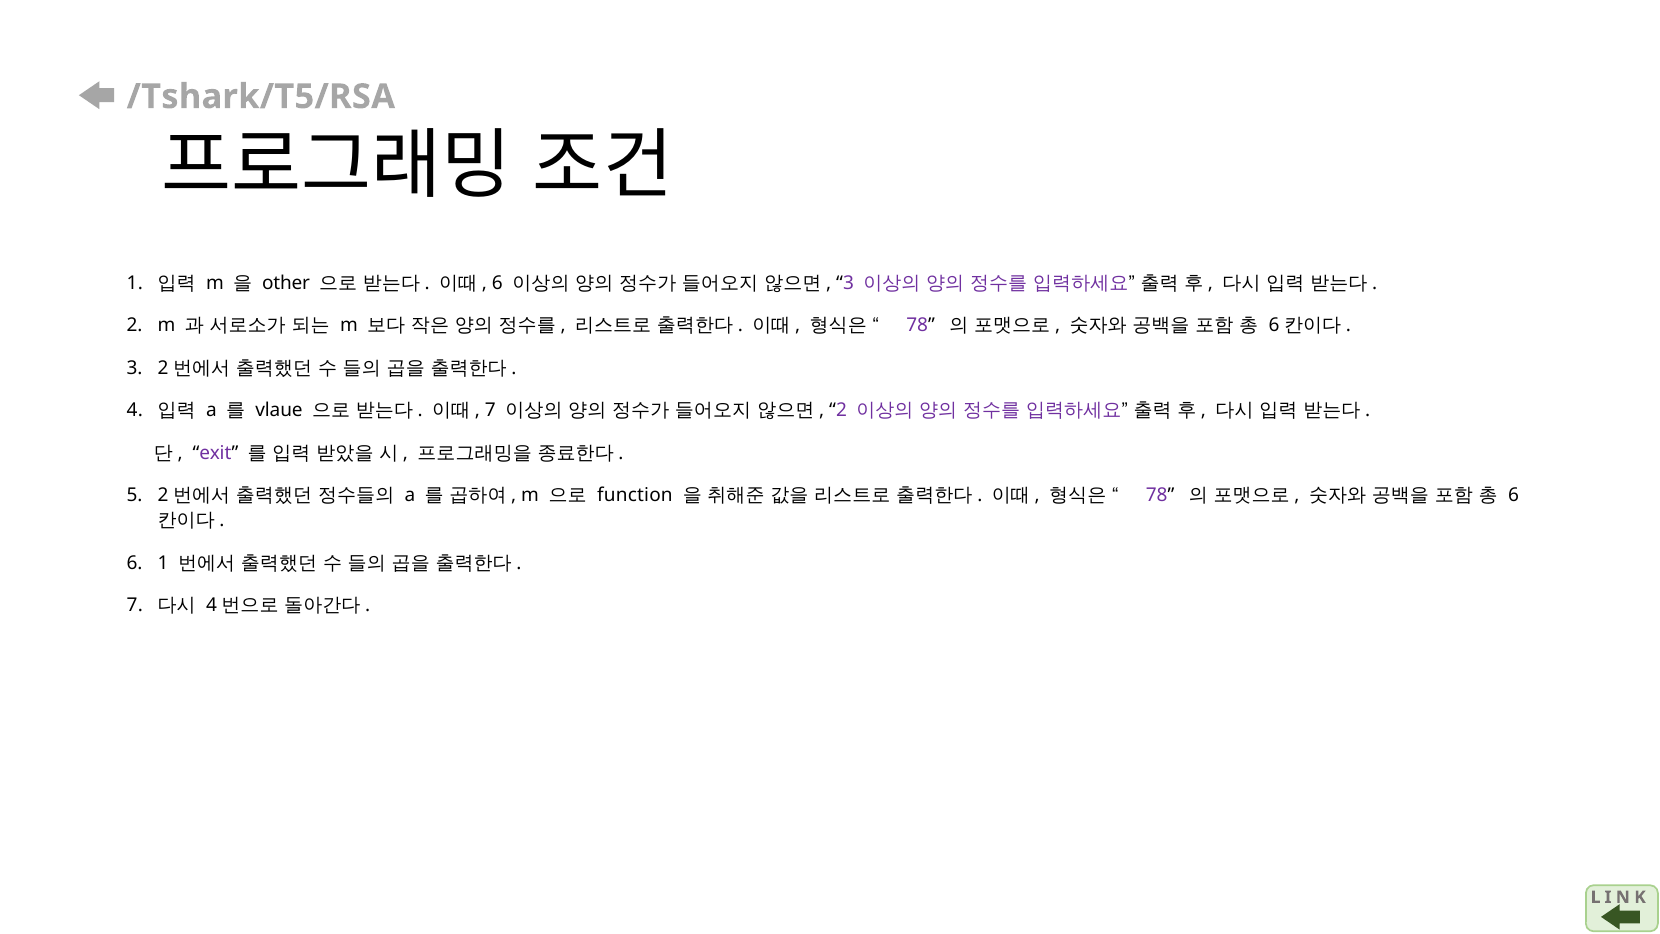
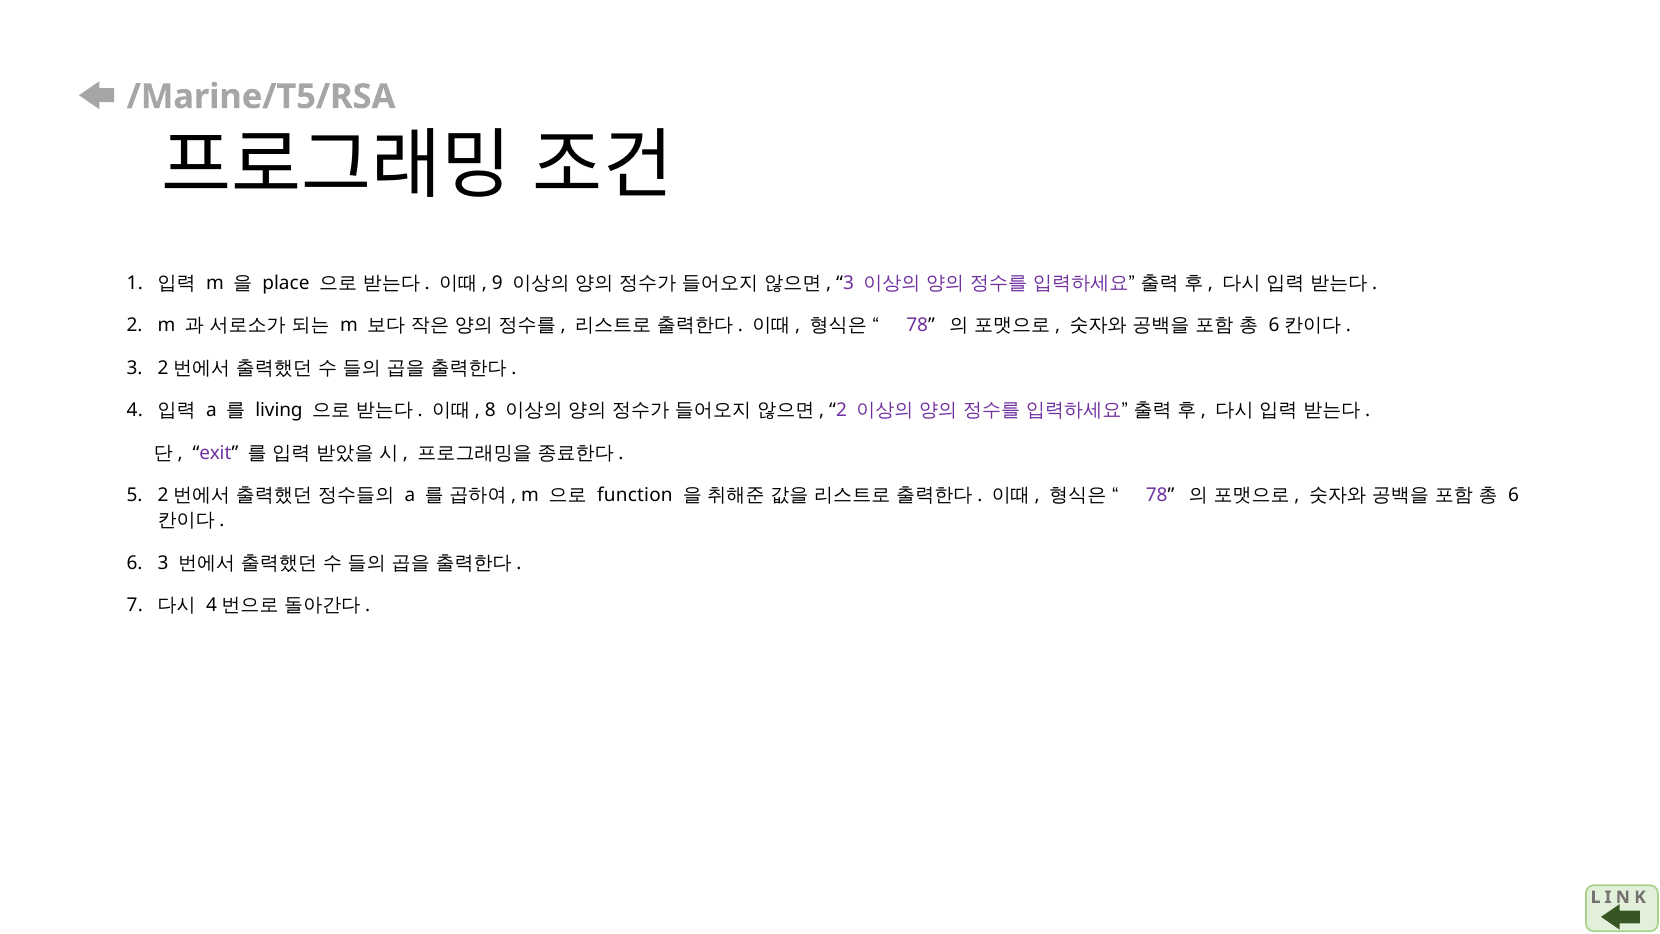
/Tshark/T5/RSA: /Tshark/T5/RSA -> /Marine/T5/RSA
other: other -> place
6 at (497, 283): 6 -> 9
vlaue: vlaue -> living
7 at (490, 410): 7 -> 8
1 at (163, 563): 1 -> 3
